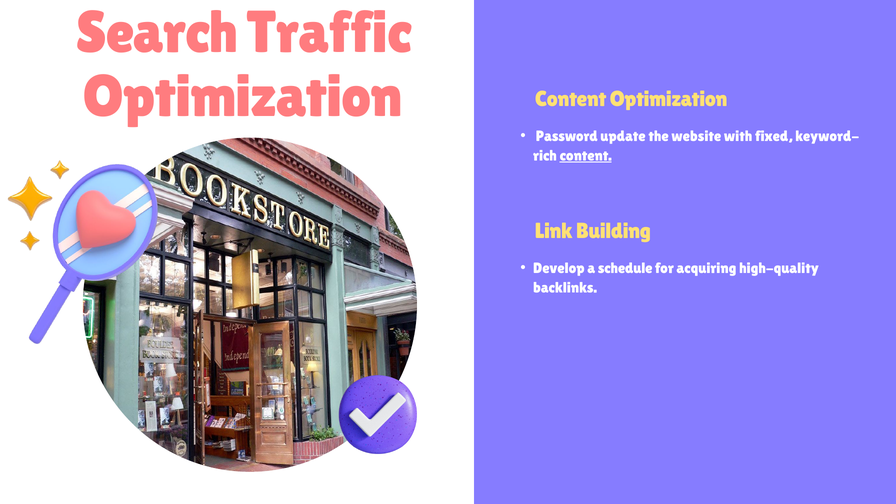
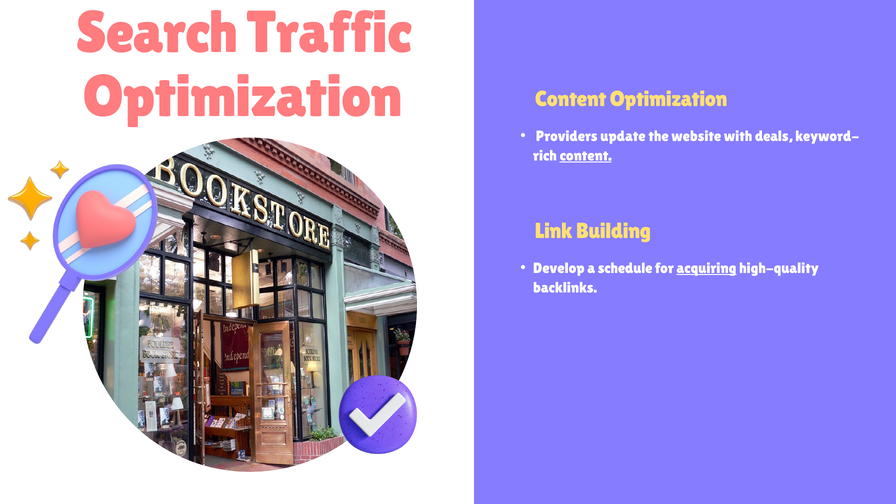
Password: Password -> Providers
fixed: fixed -> deals
acquiring underline: none -> present
